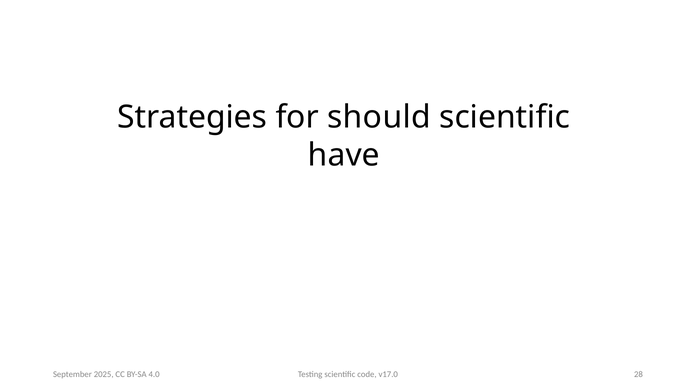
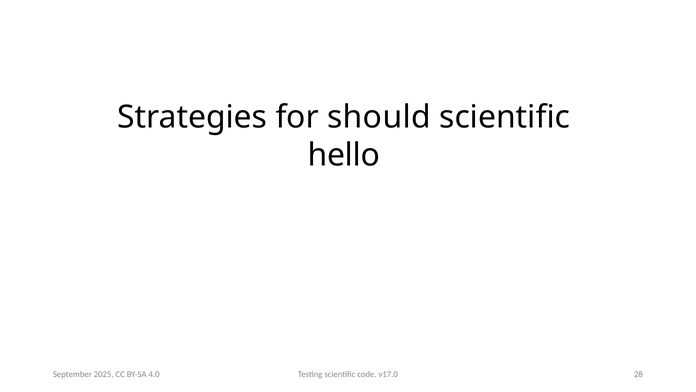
have: have -> hello
